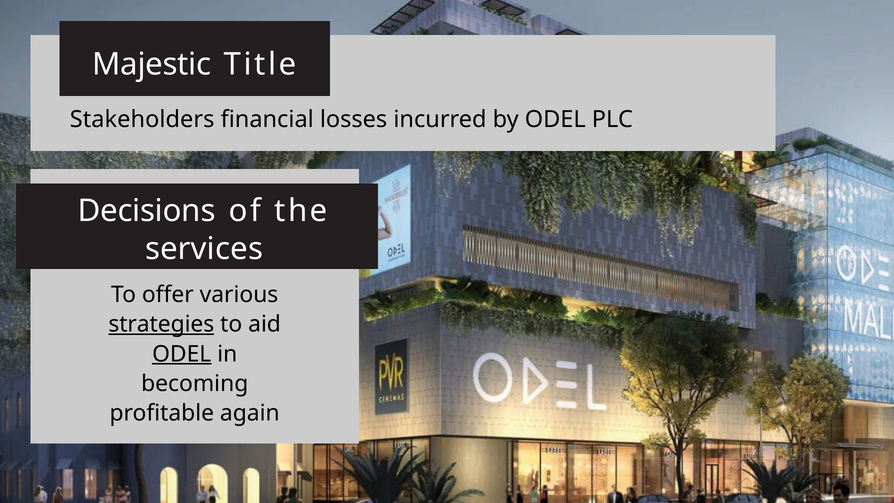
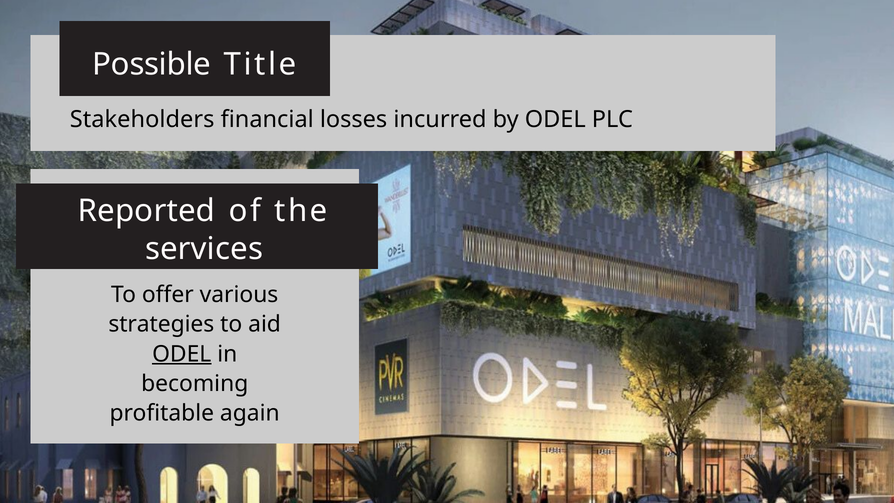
Majestic: Majestic -> Possible
Decisions: Decisions -> Reported
strategies underline: present -> none
